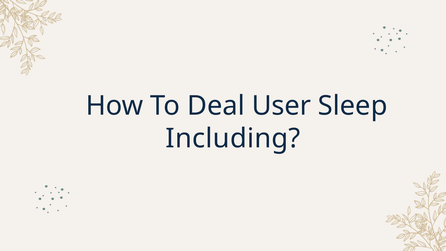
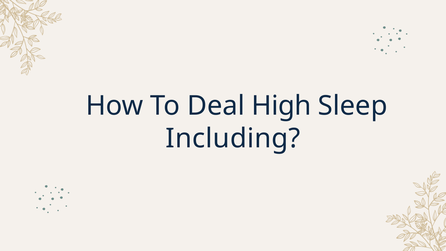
User: User -> High
